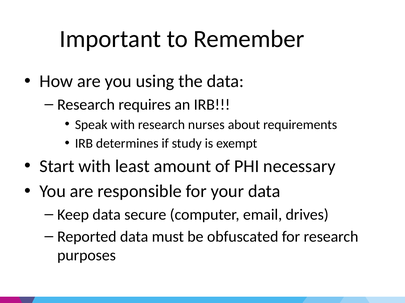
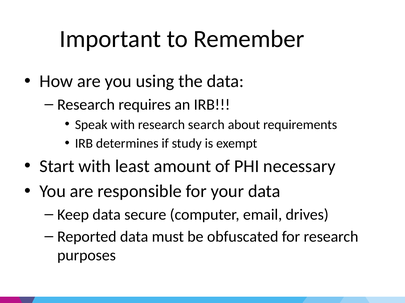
nurses: nurses -> search
